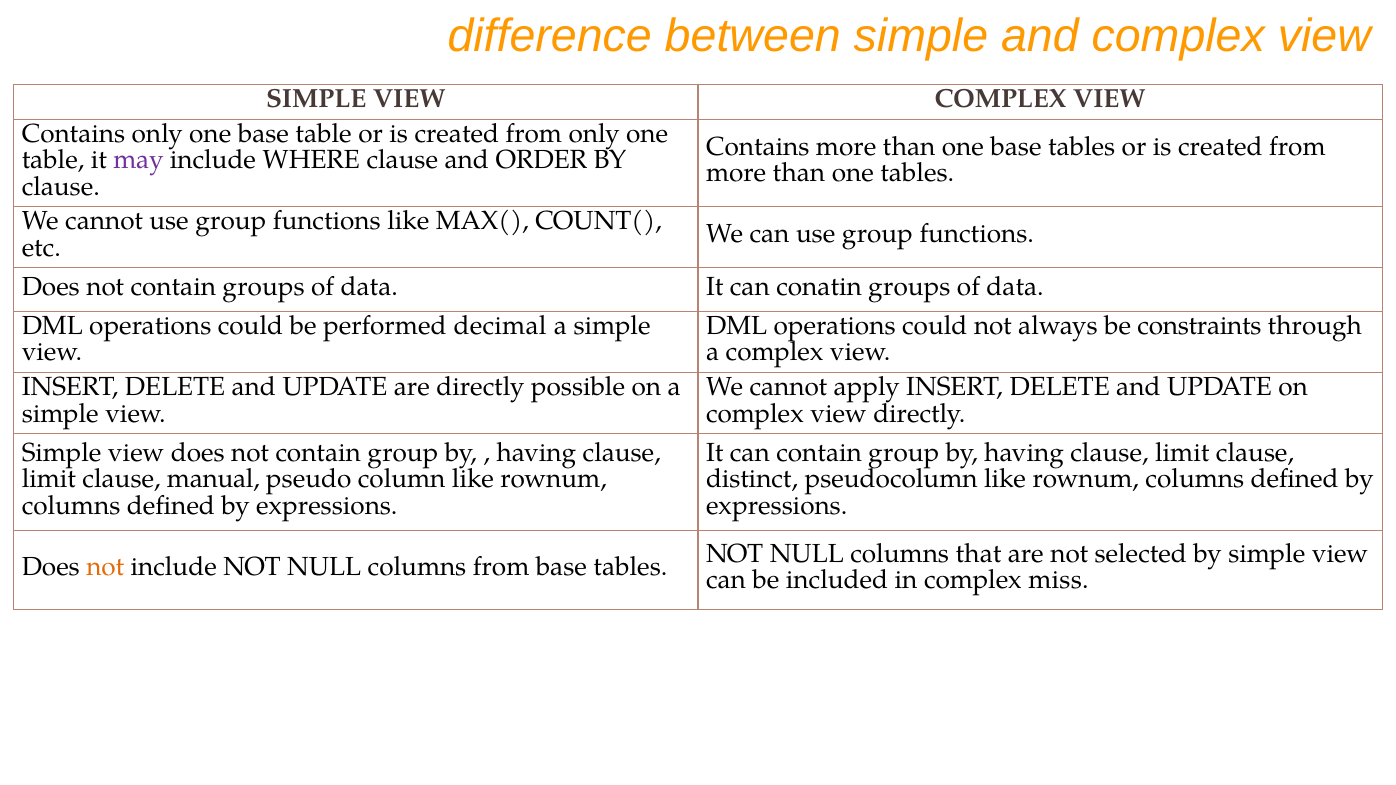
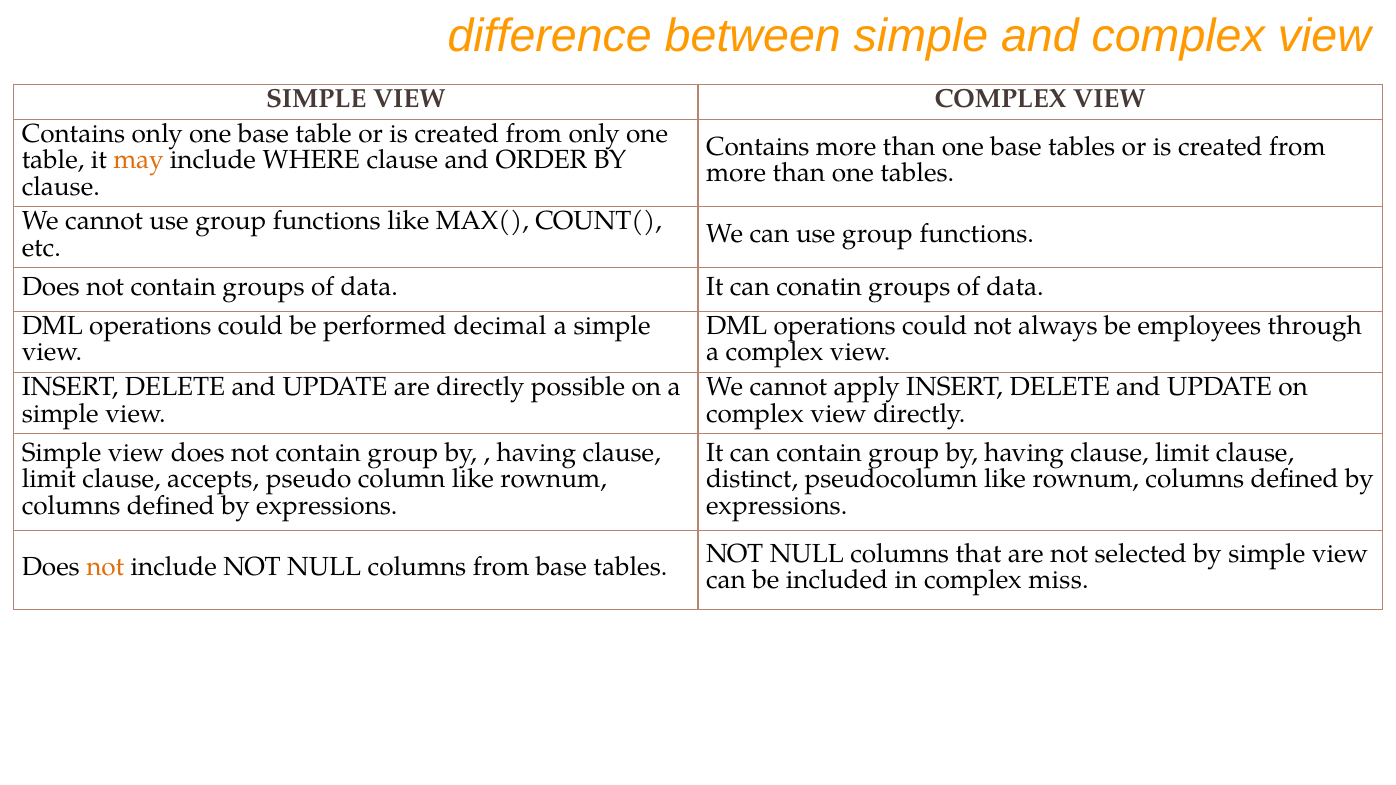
may colour: purple -> orange
constraints: constraints -> employees
manual: manual -> accepts
